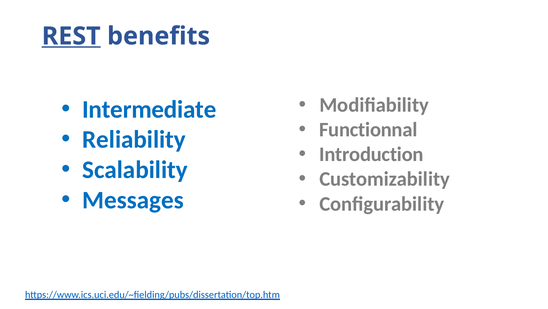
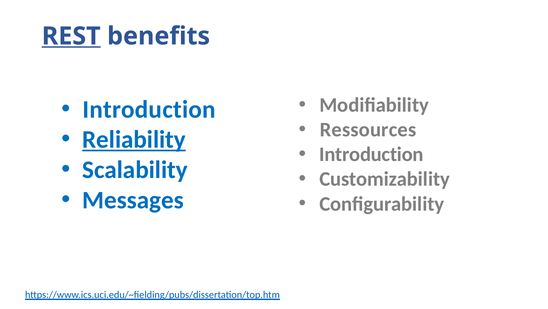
Intermediate at (149, 109): Intermediate -> Introduction
Functionnal: Functionnal -> Ressources
Reliability underline: none -> present
